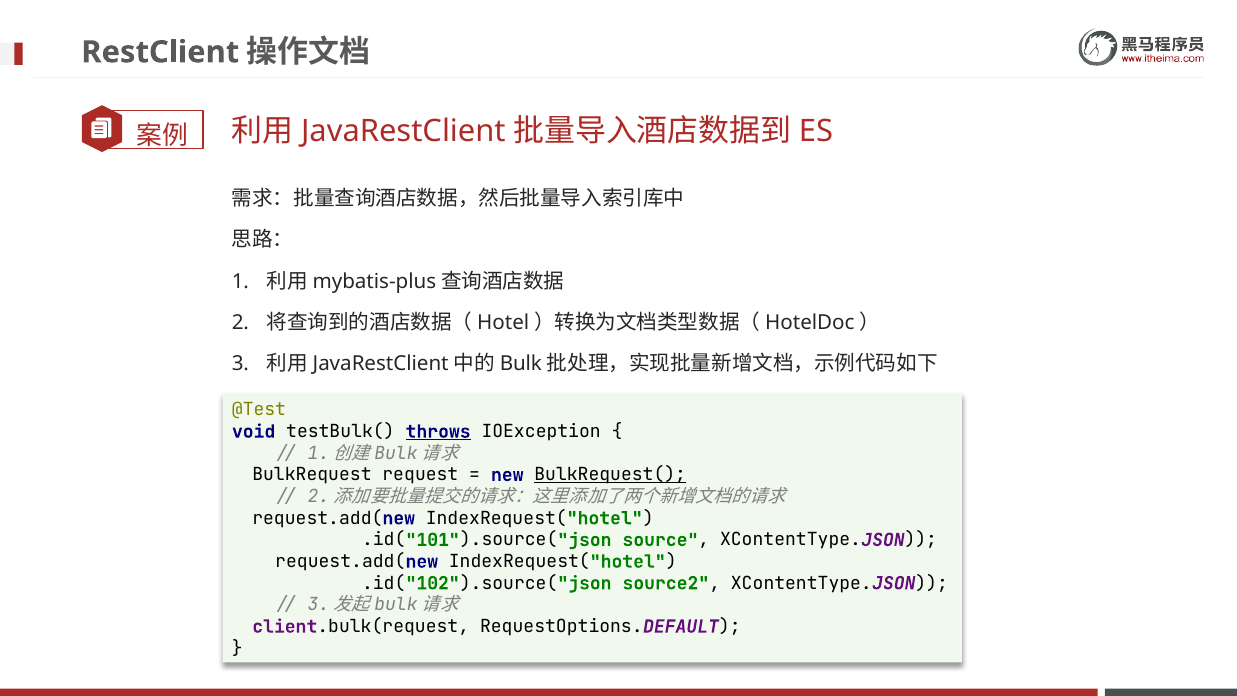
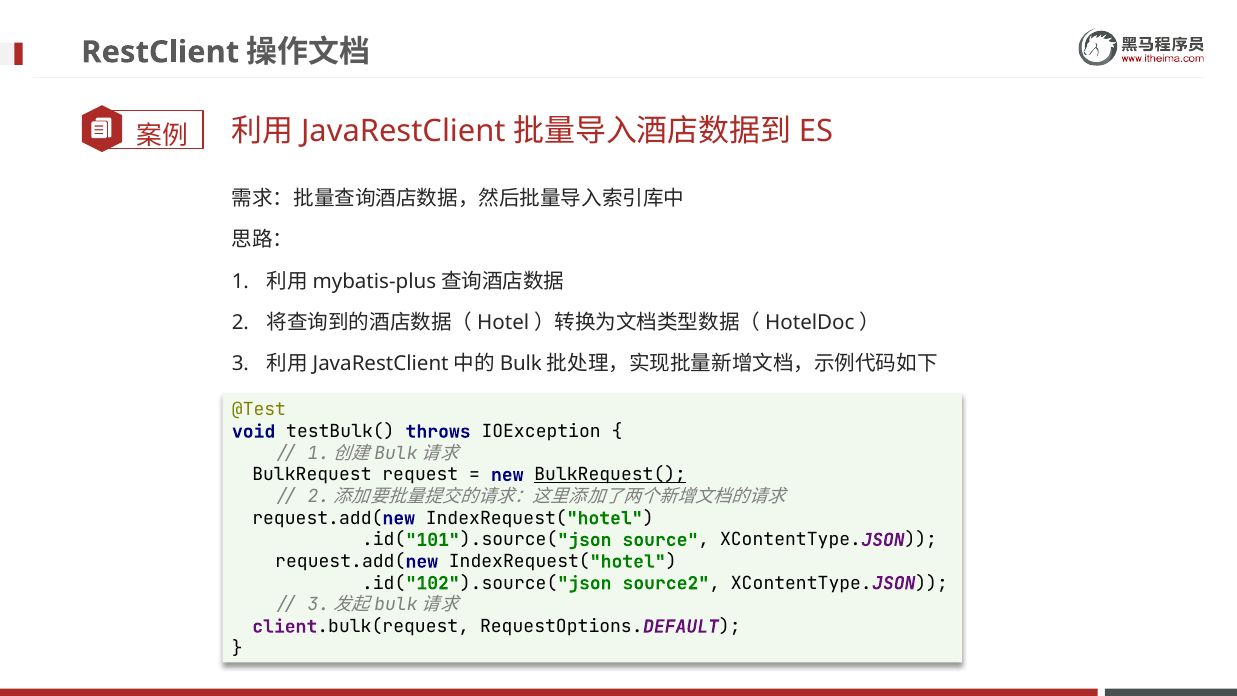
throws underline: present -> none
